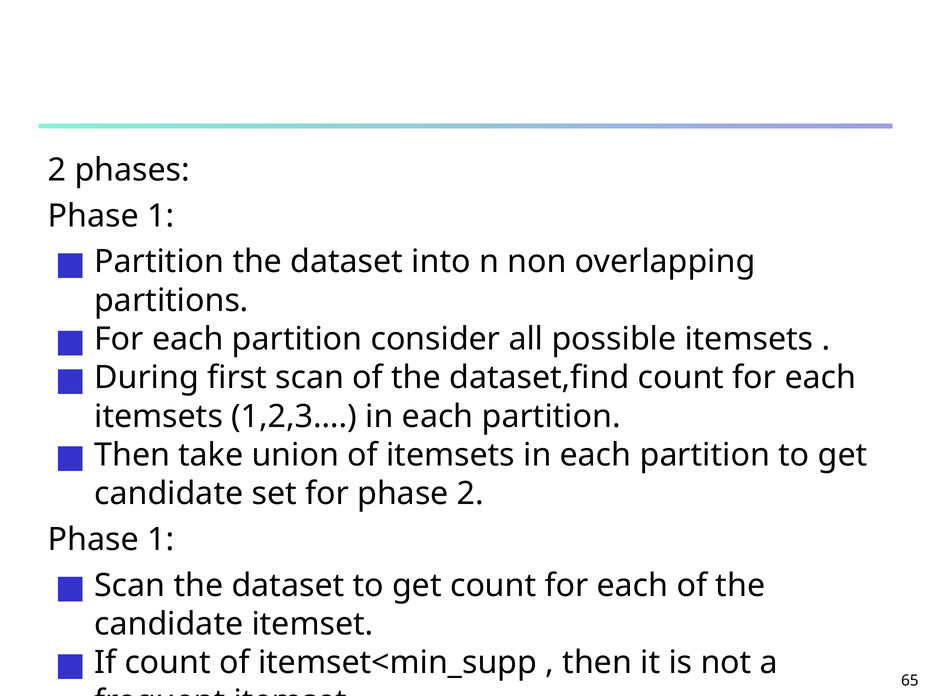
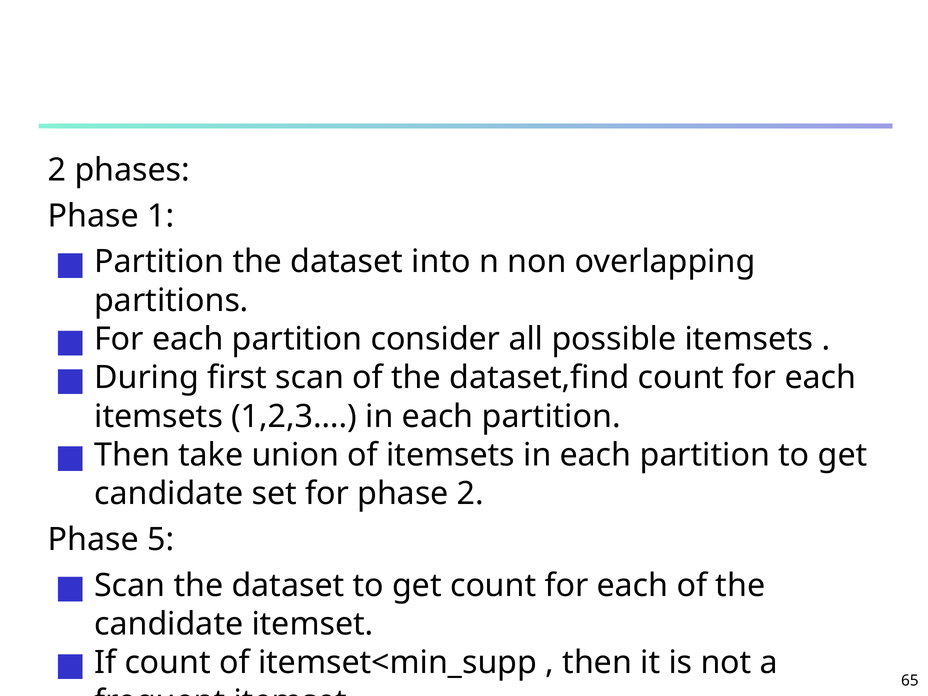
1 at (161, 540): 1 -> 5
